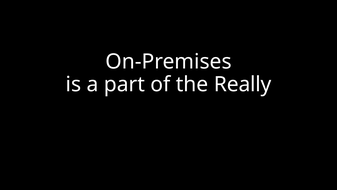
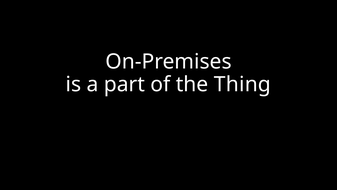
Really: Really -> Thing
